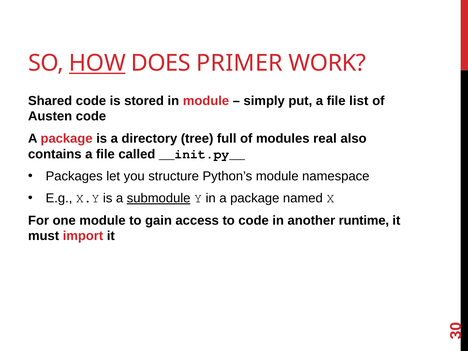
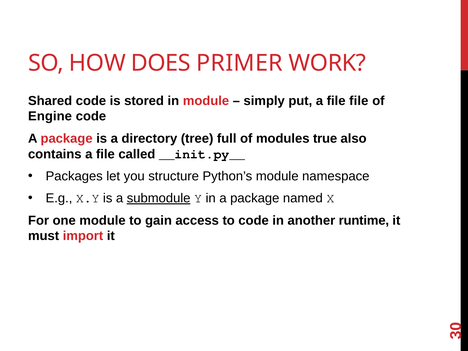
HOW underline: present -> none
file list: list -> file
Austen: Austen -> Engine
real: real -> true
